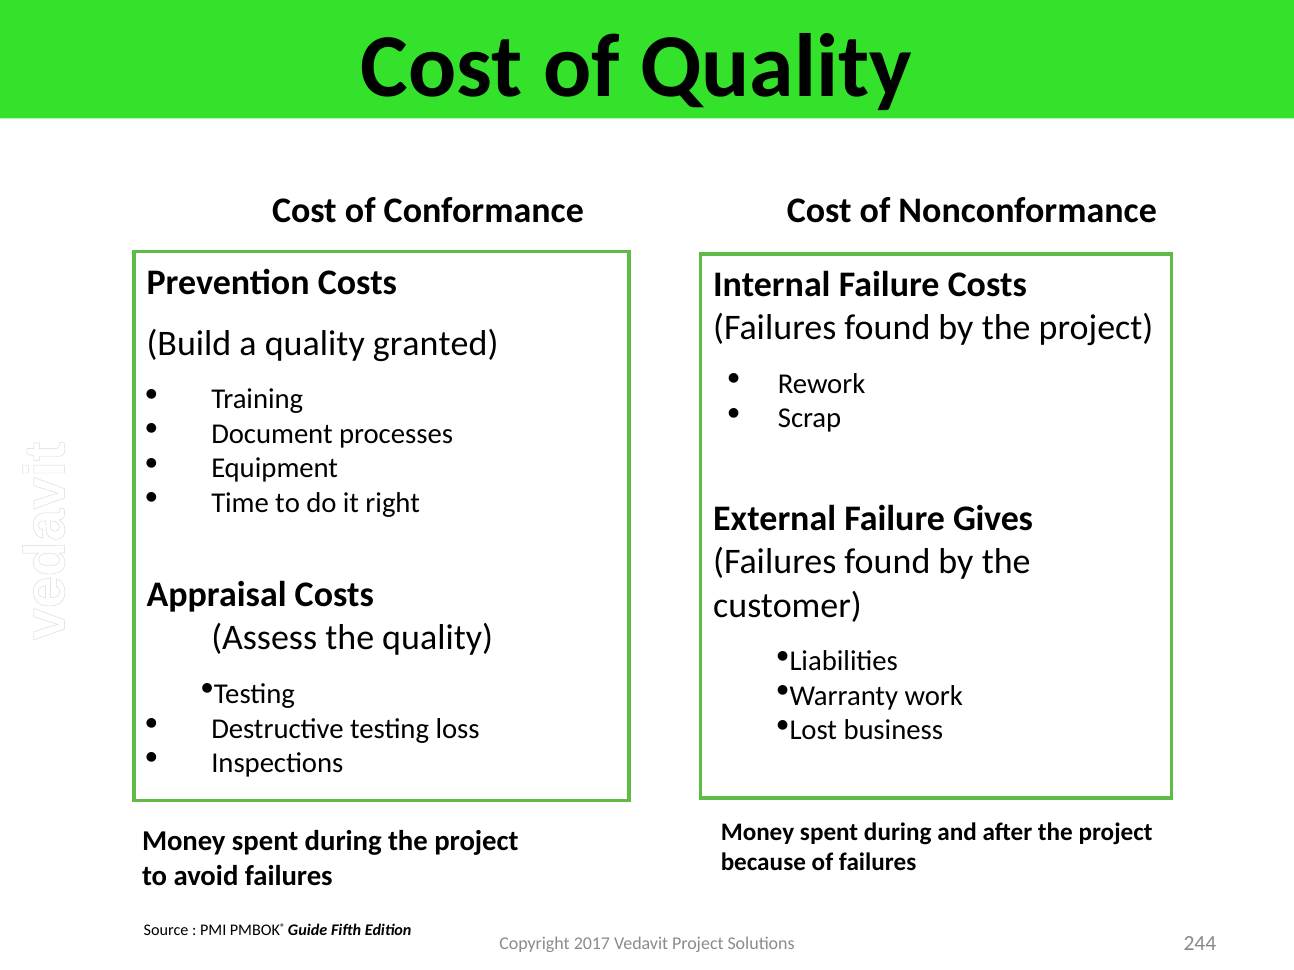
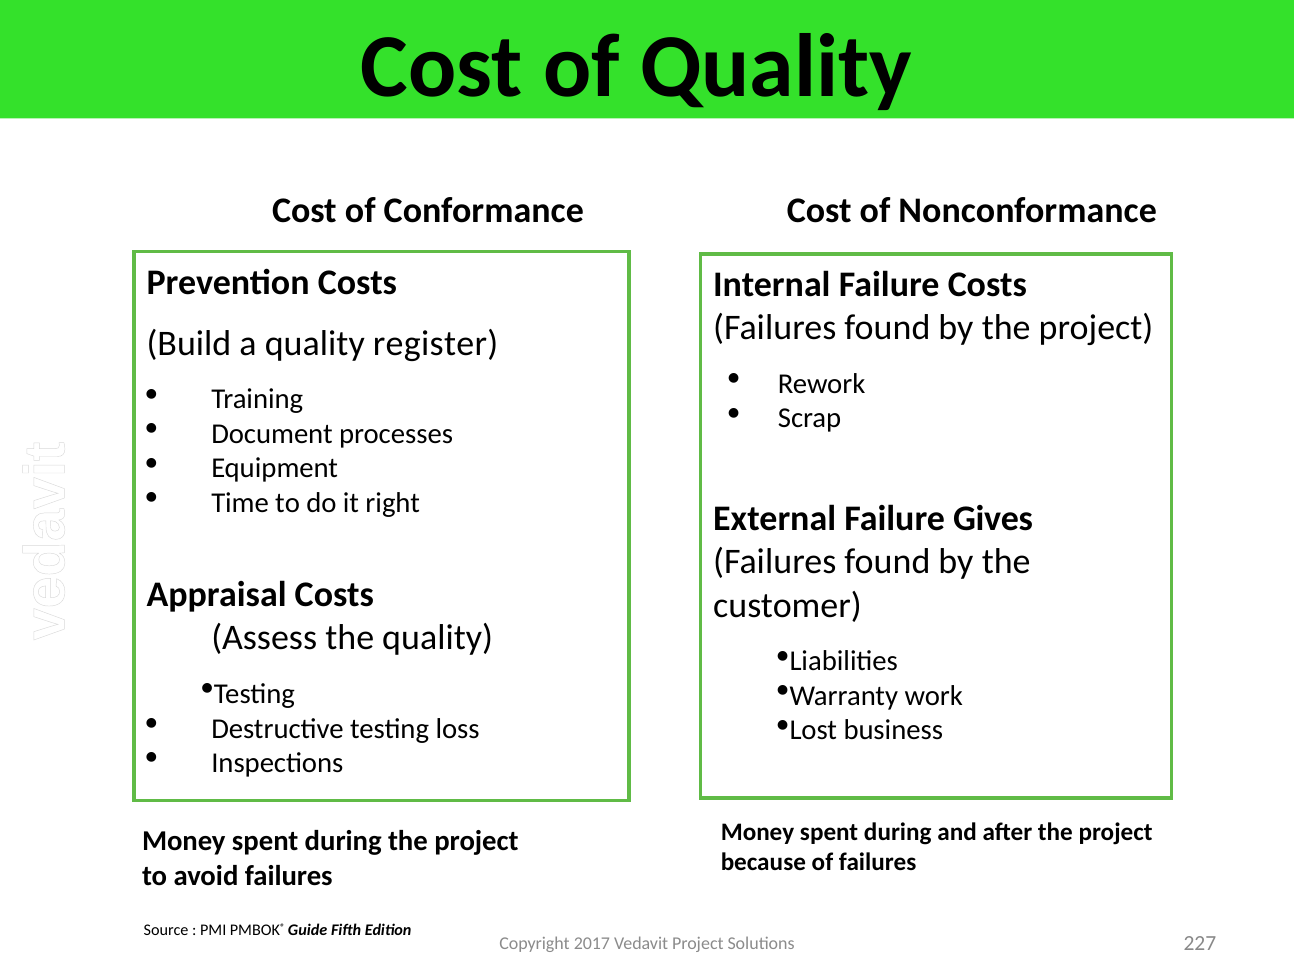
granted: granted -> register
244: 244 -> 227
